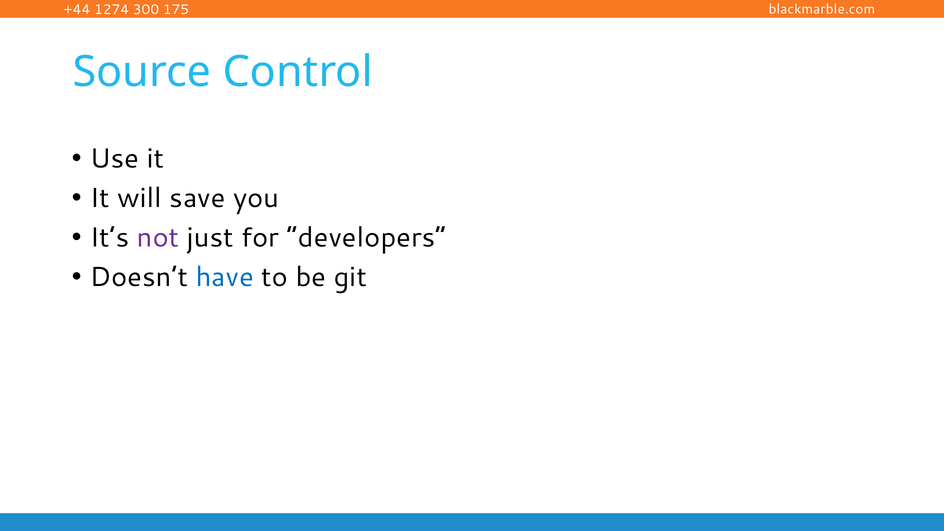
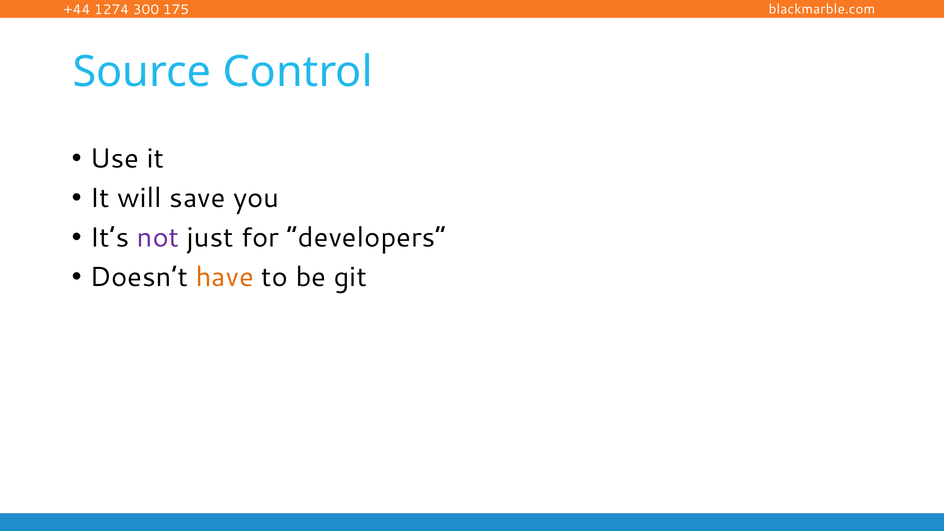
have colour: blue -> orange
